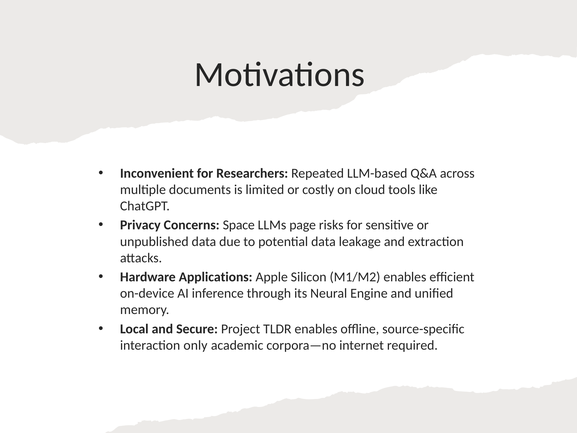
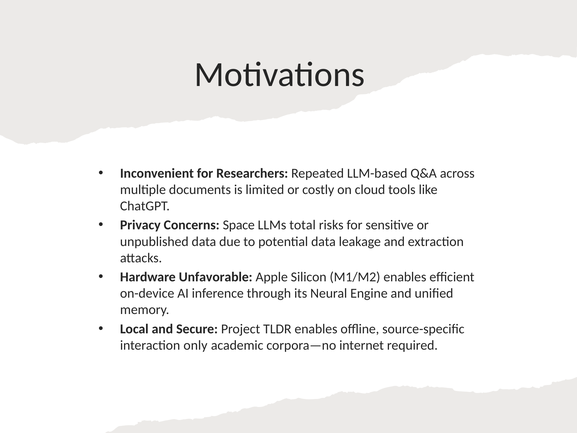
page: page -> total
Applications: Applications -> Unfavorable
